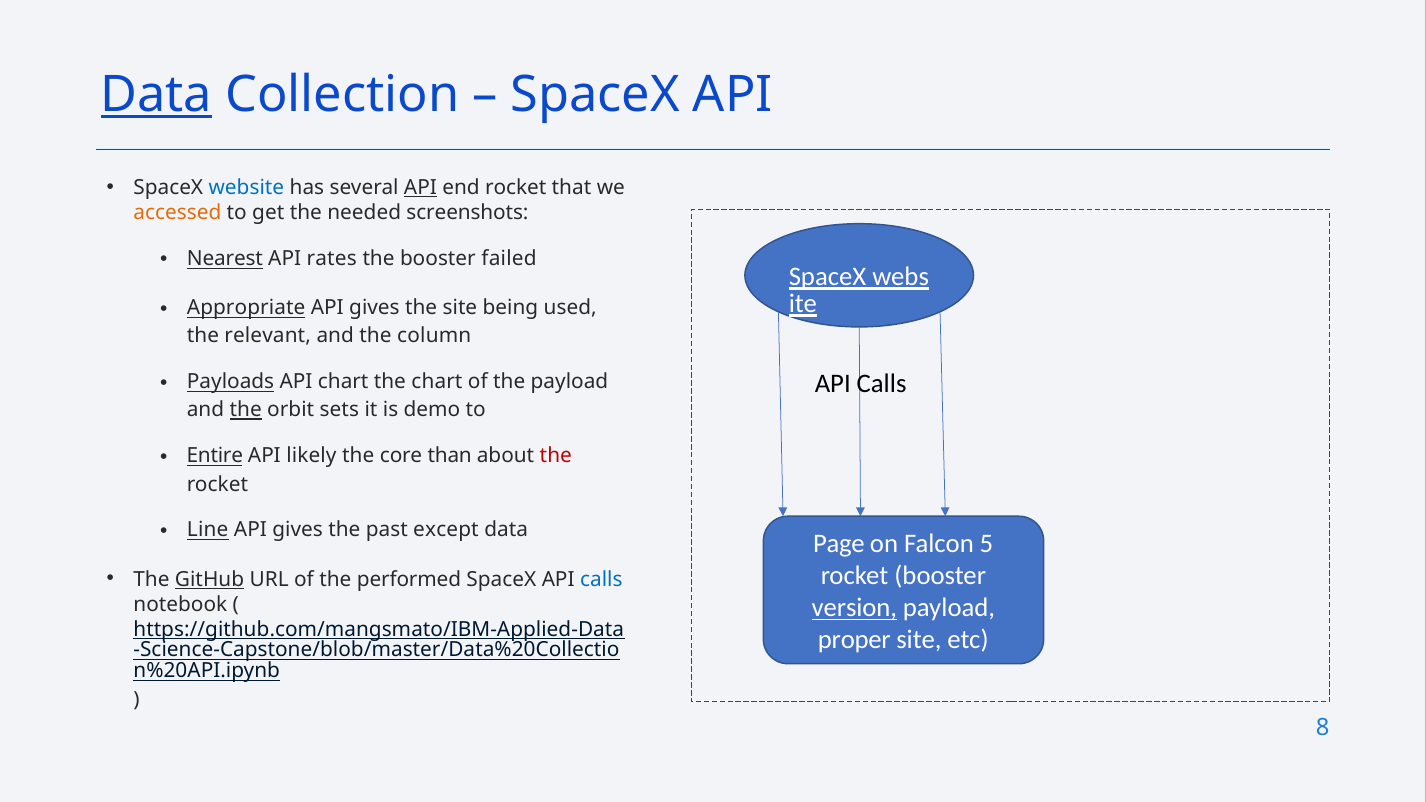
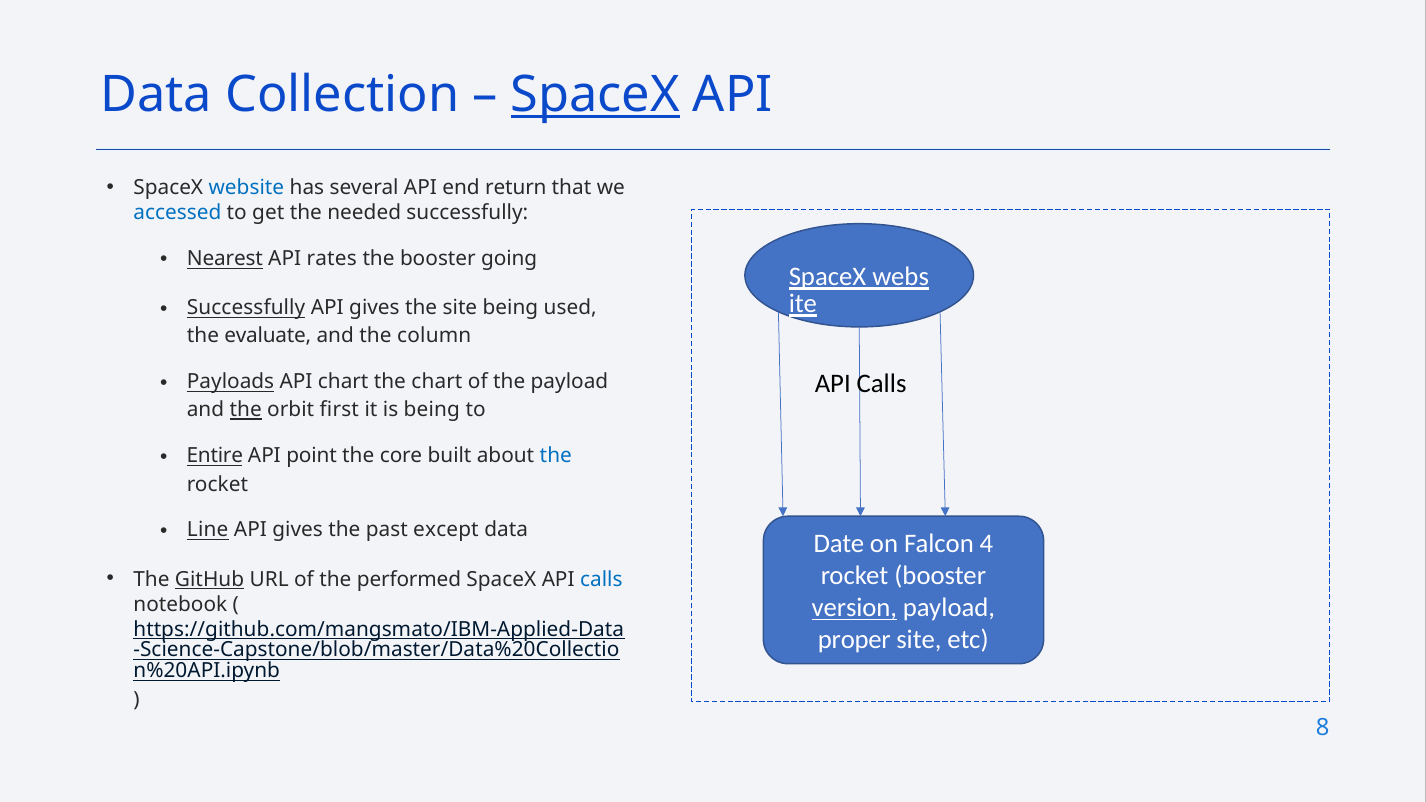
Data at (157, 95) underline: present -> none
SpaceX at (595, 95) underline: none -> present
API at (420, 188) underline: present -> none
end rocket: rocket -> return
accessed colour: orange -> blue
needed screenshots: screenshots -> successfully
failed: failed -> going
Appropriate at (246, 308): Appropriate -> Successfully
relevant: relevant -> evaluate
sets: sets -> first
is demo: demo -> being
likely: likely -> point
than: than -> built
the at (556, 456) colour: red -> blue
Page: Page -> Date
5: 5 -> 4
